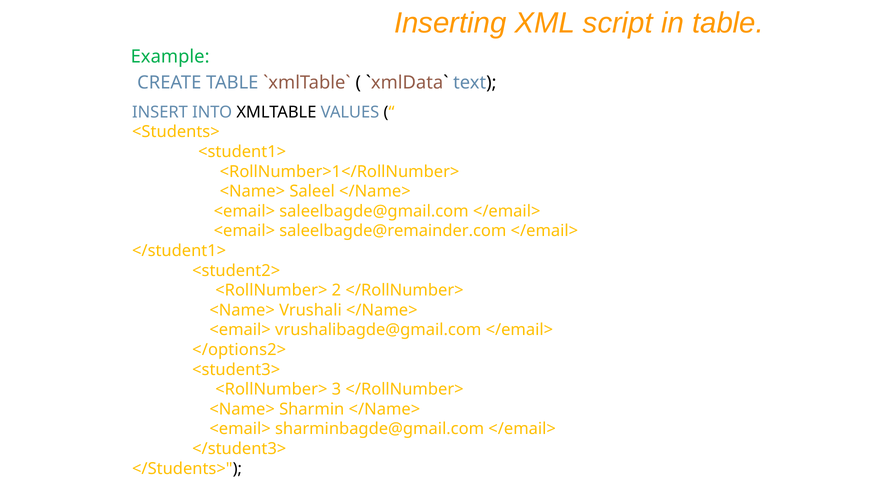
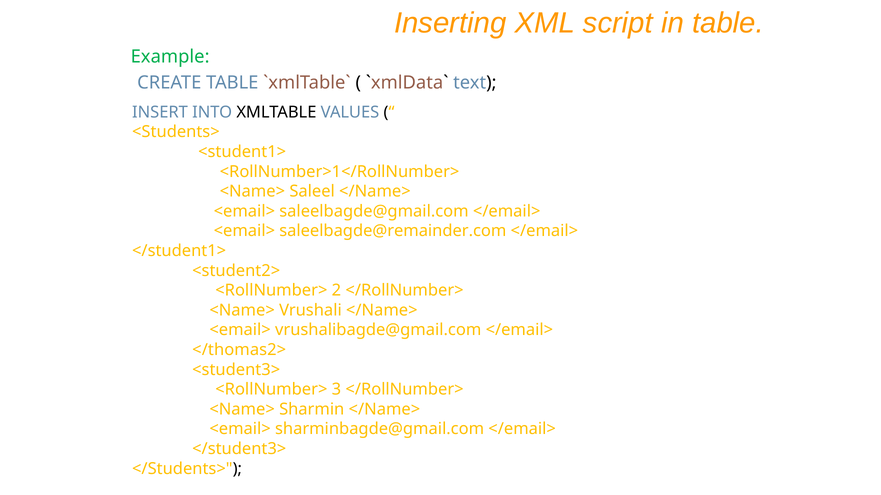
</options2>: </options2> -> </thomas2>
